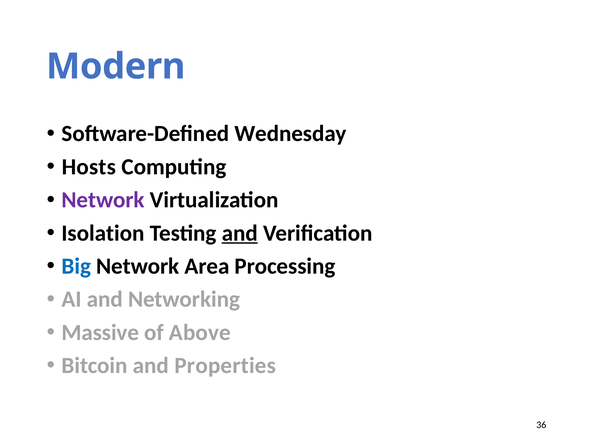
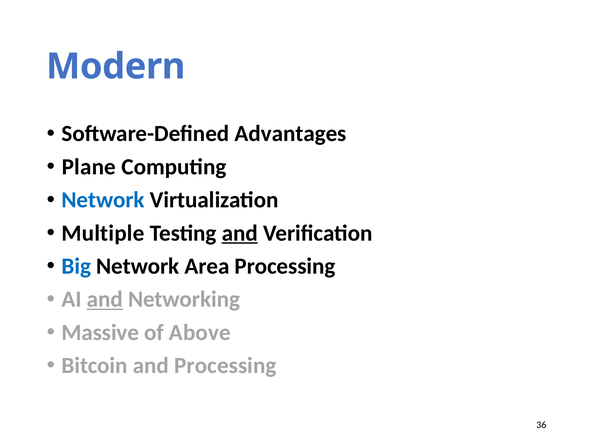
Wednesday: Wednesday -> Advantages
Hosts: Hosts -> Plane
Network at (103, 200) colour: purple -> blue
Isolation: Isolation -> Multiple
and at (105, 299) underline: none -> present
and Properties: Properties -> Processing
